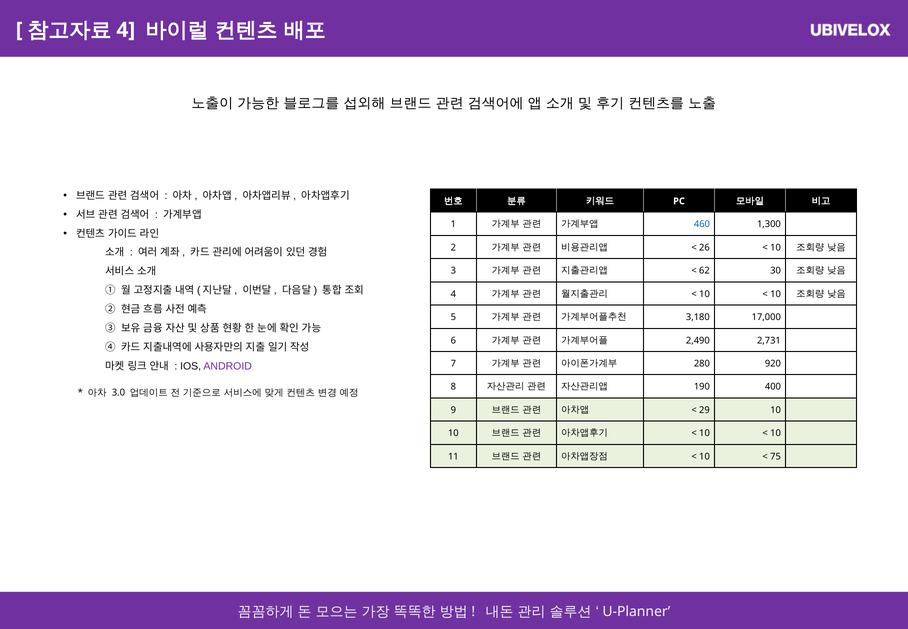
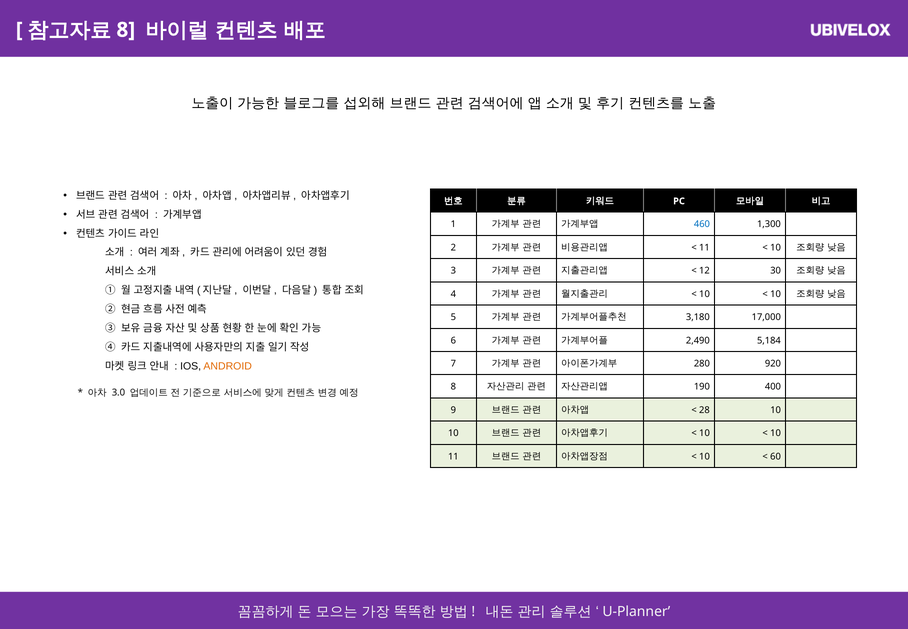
4 at (126, 30): 4 -> 8
26 at (704, 247): 26 -> 11
62: 62 -> 12
2,731: 2,731 -> 5,184
ANDROID colour: purple -> orange
29: 29 -> 28
75: 75 -> 60
